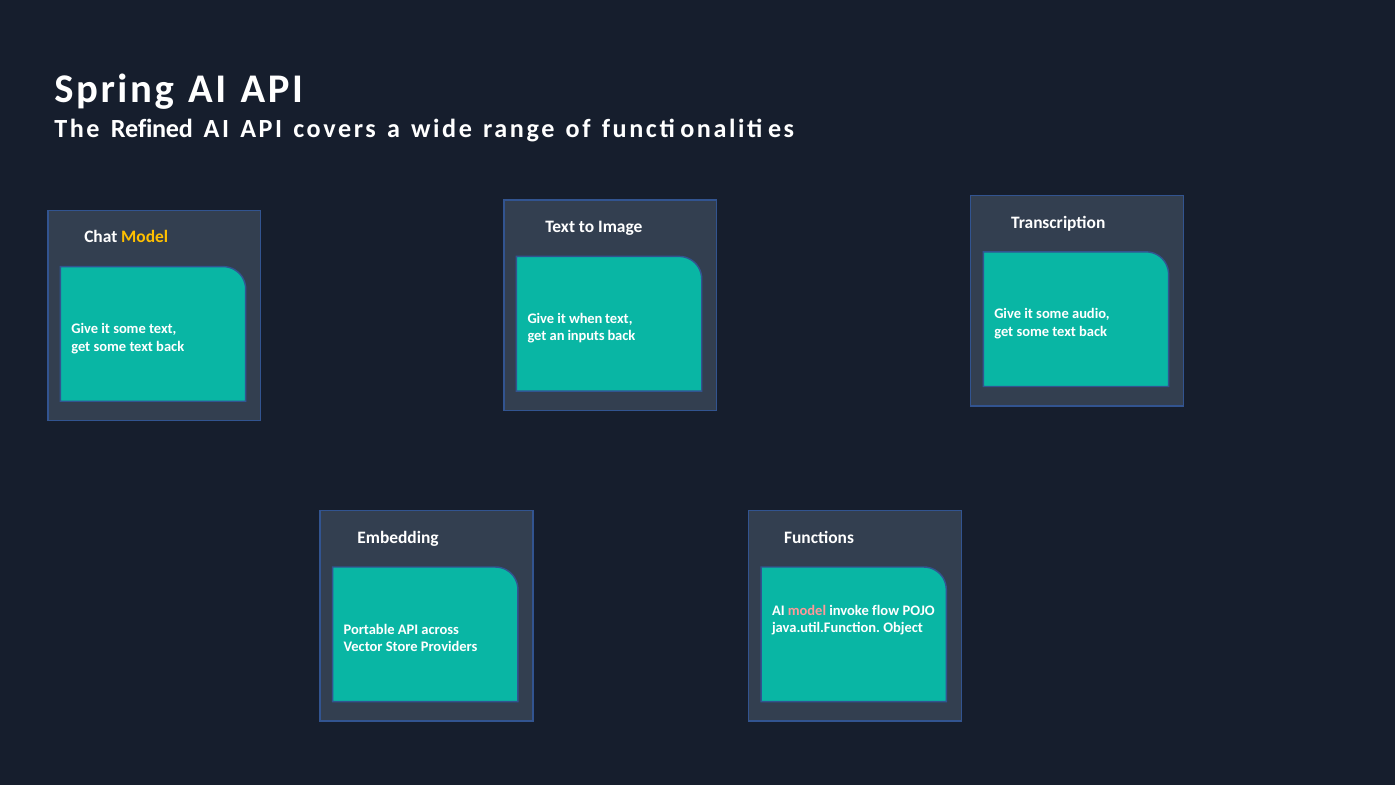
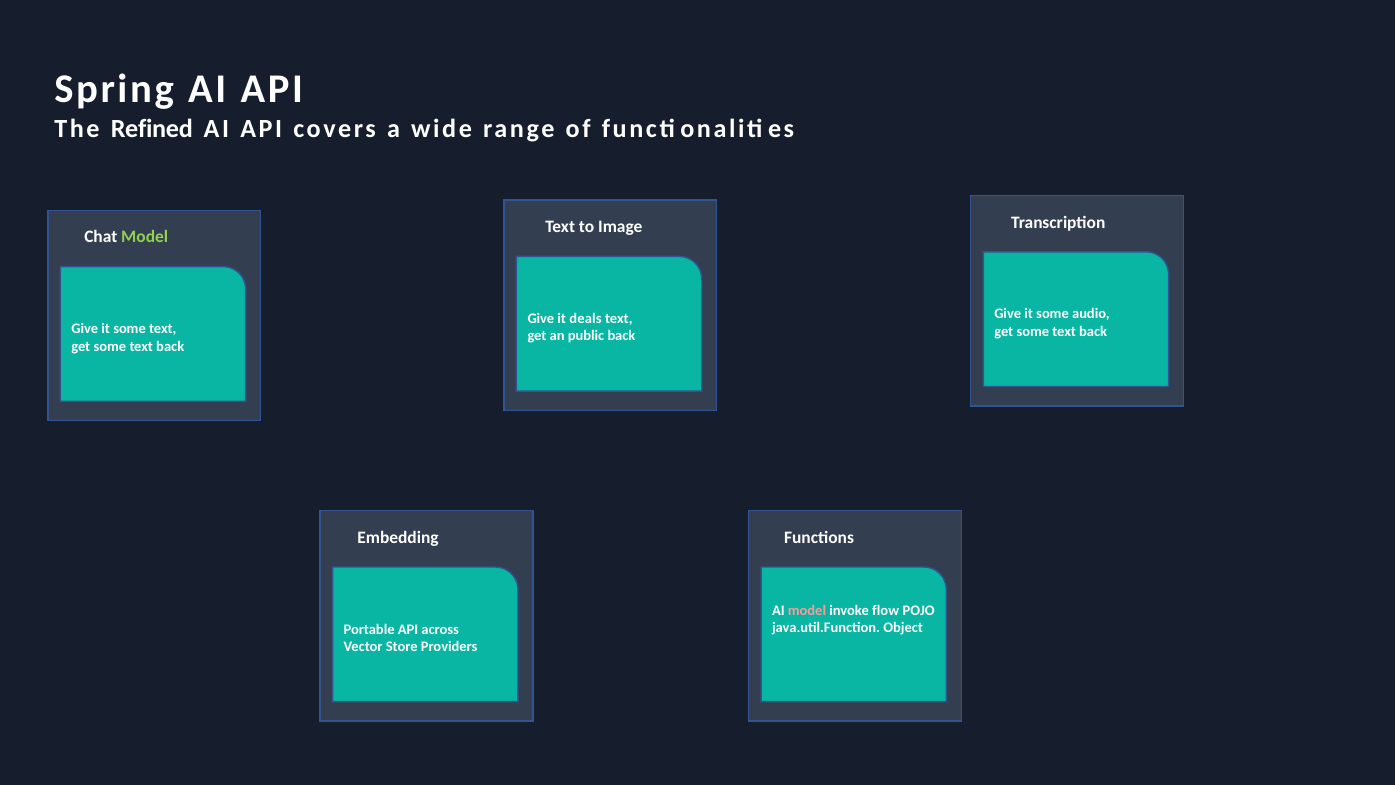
Model at (145, 237) colour: yellow -> light green
when: when -> deals
inputs: inputs -> public
